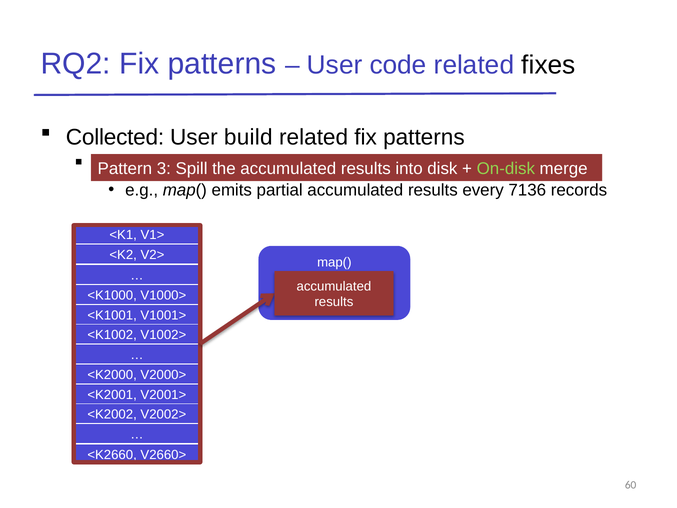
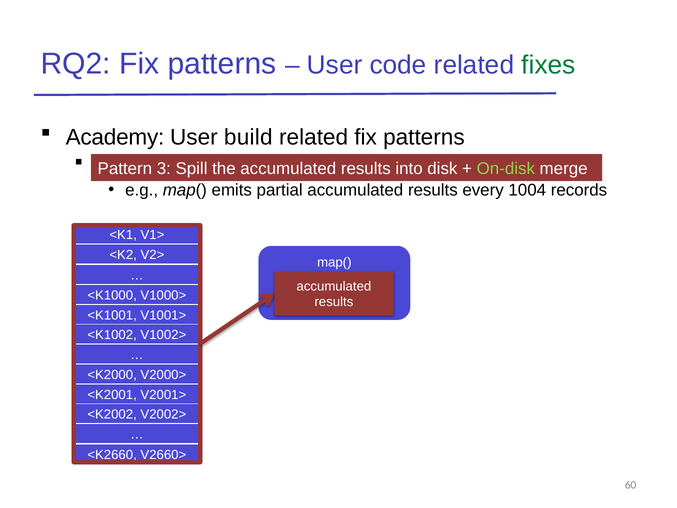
fixes colour: black -> green
Collected: Collected -> Academy
7136: 7136 -> 1004
